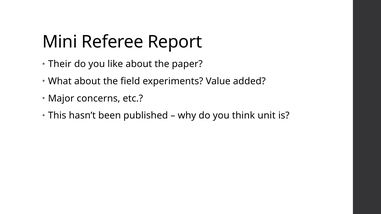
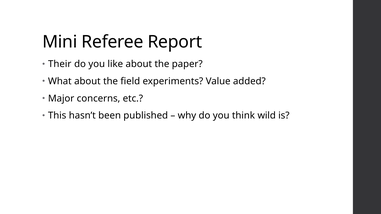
unit: unit -> wild
